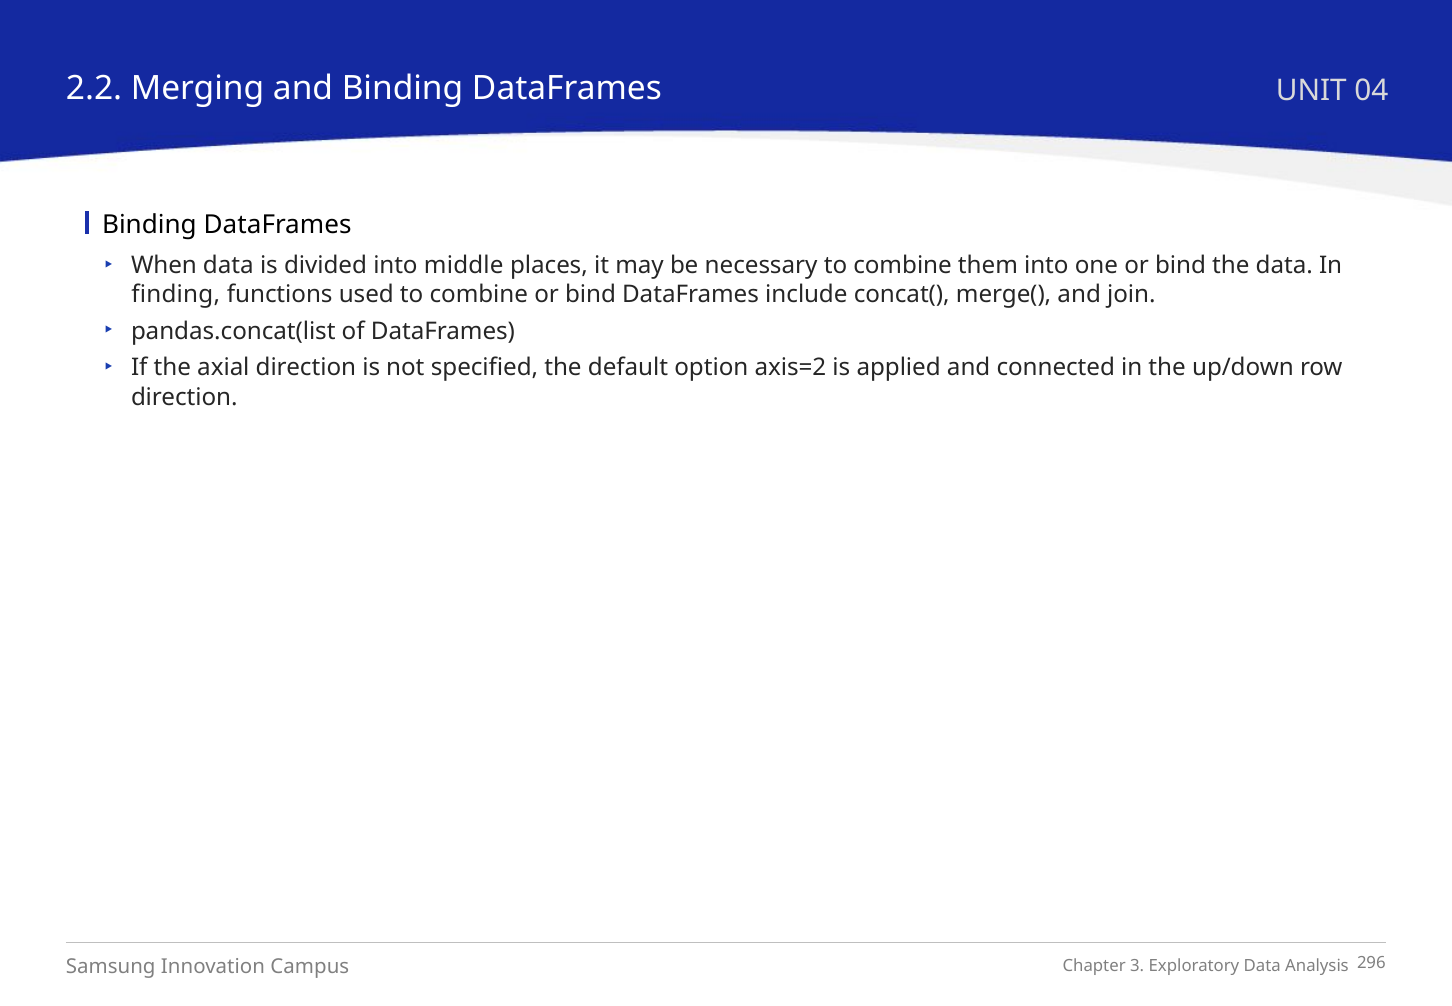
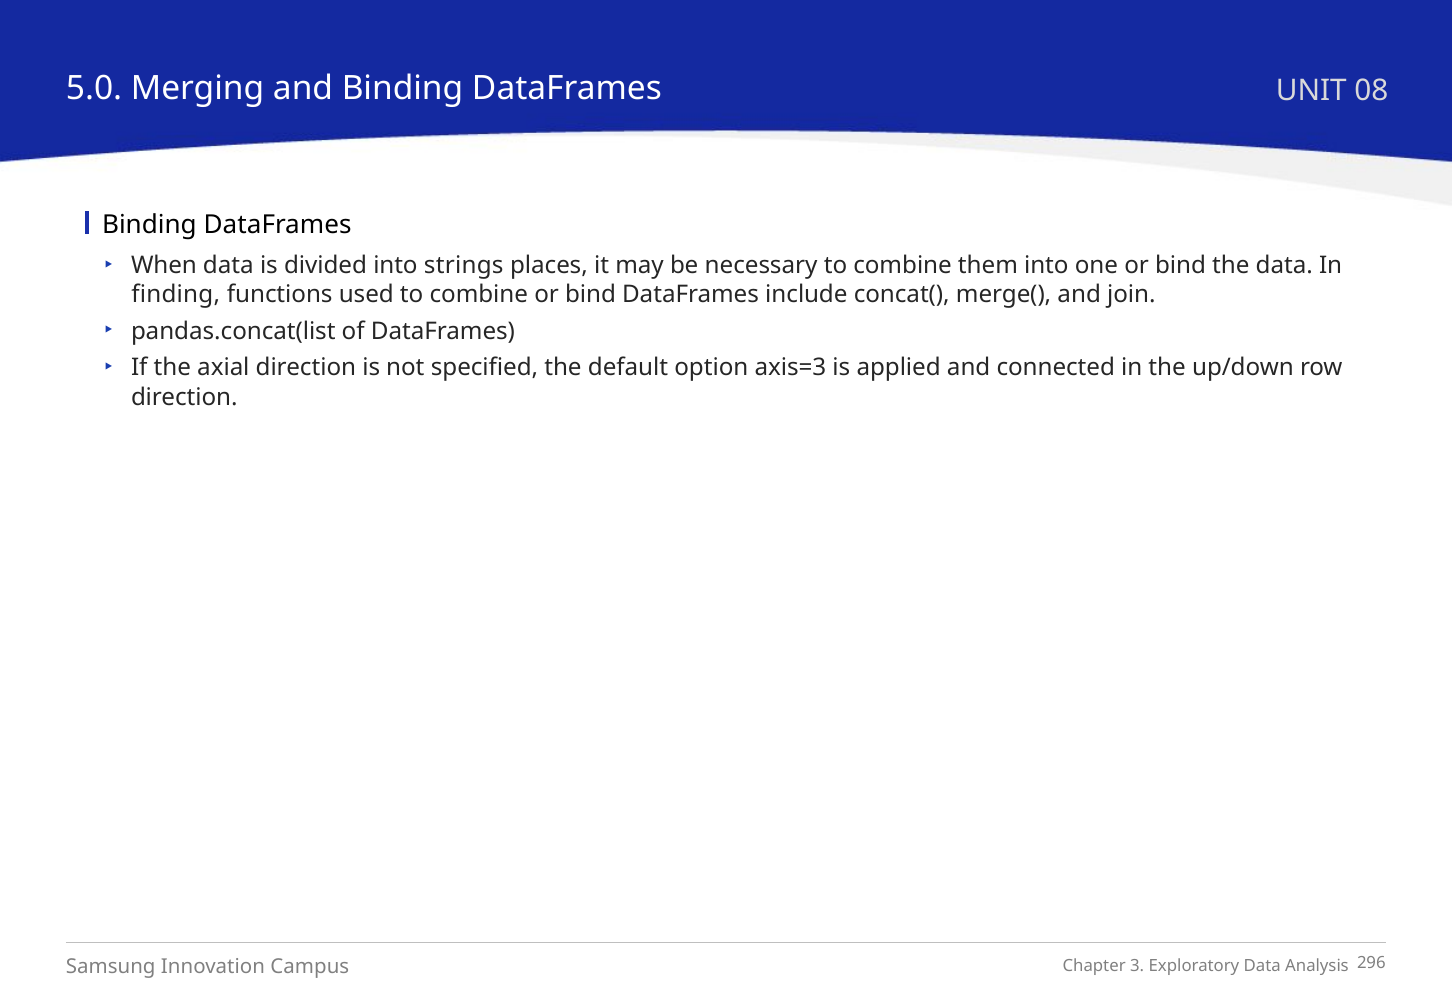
2.2: 2.2 -> 5.0
04: 04 -> 08
middle: middle -> strings
axis=2: axis=2 -> axis=3
